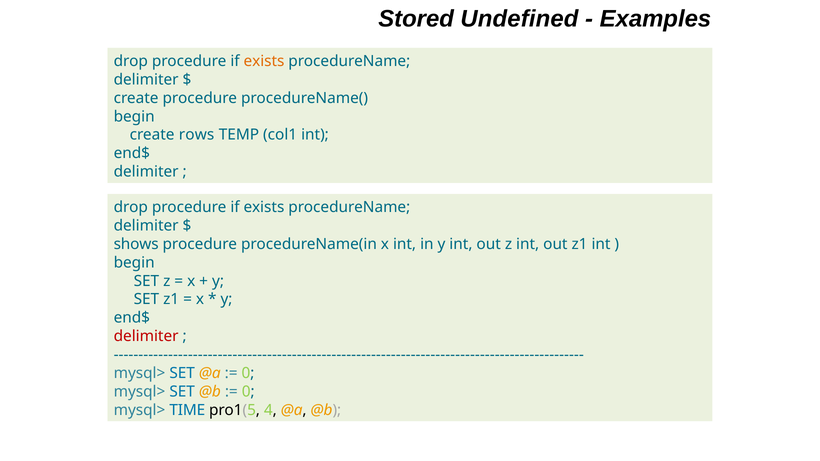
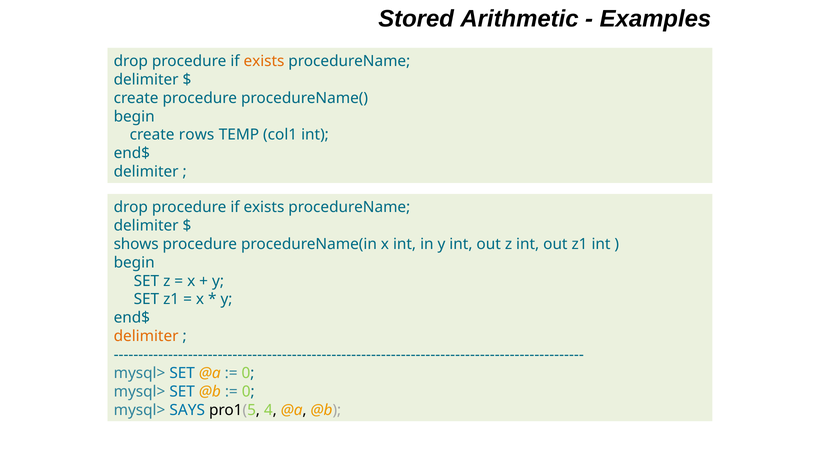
Undefined: Undefined -> Arithmetic
delimiter at (146, 337) colour: red -> orange
TIME: TIME -> SAYS
